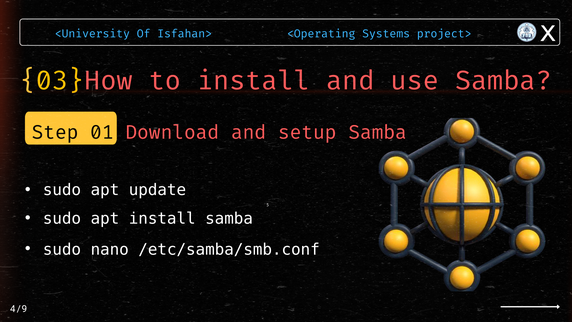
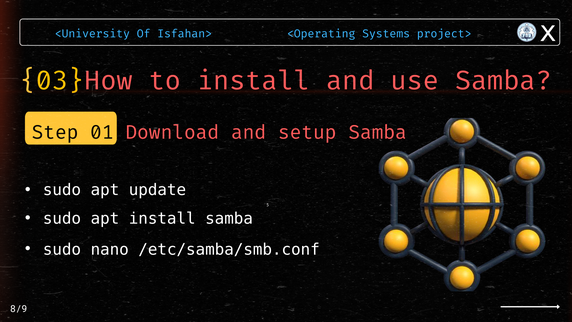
4/9: 4/9 -> 8/9
